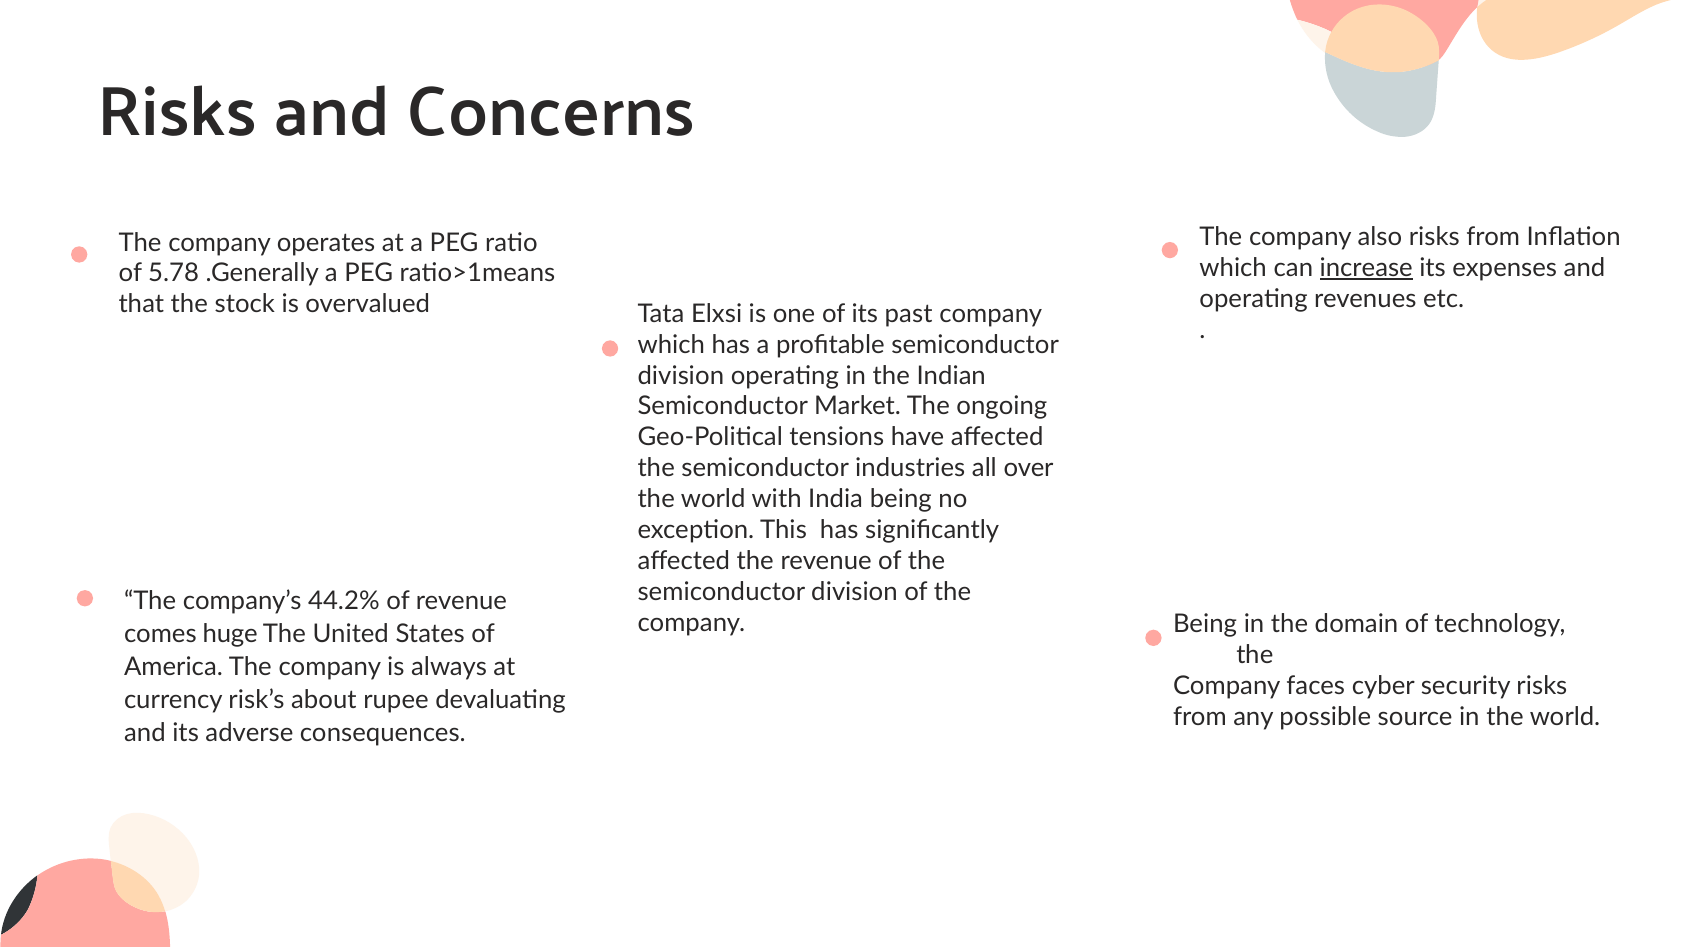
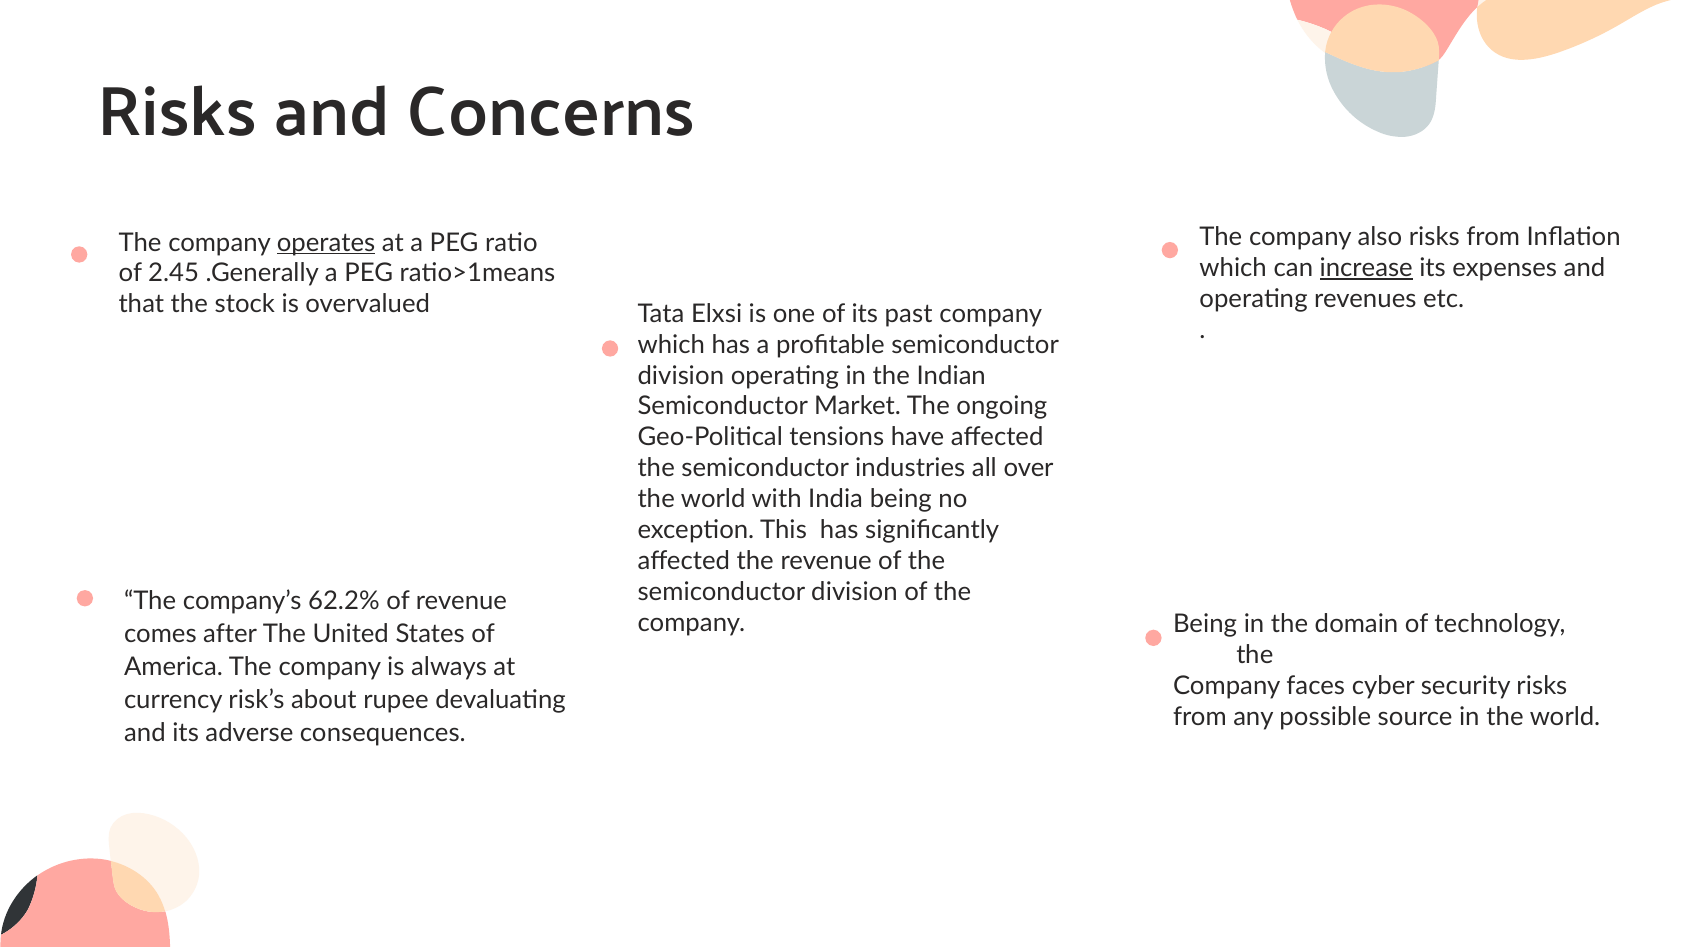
operates underline: none -> present
5.78: 5.78 -> 2.45
44.2%: 44.2% -> 62.2%
huge: huge -> after
